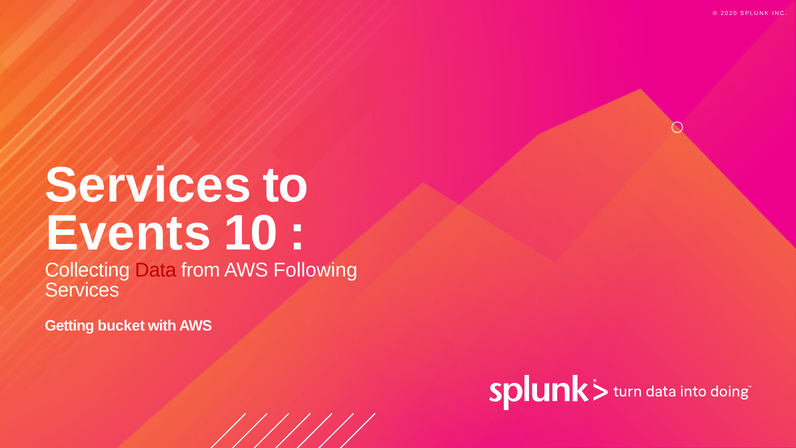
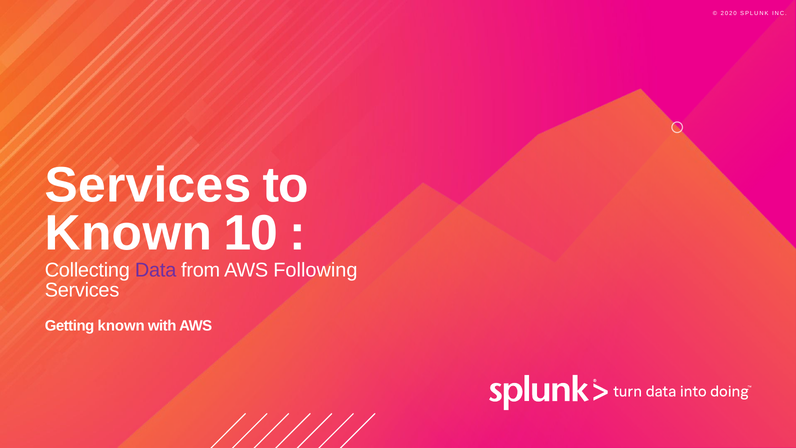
Events at (128, 233): Events -> Known
Data colour: red -> purple
Getting bucket: bucket -> known
